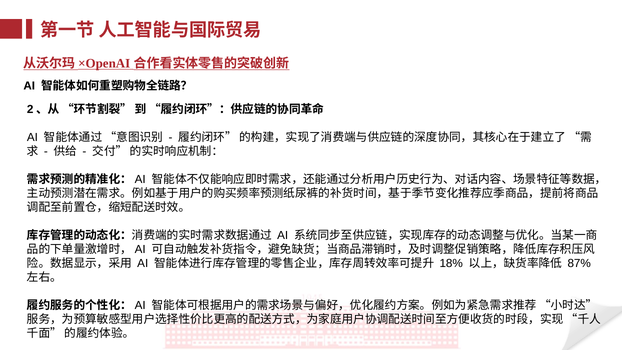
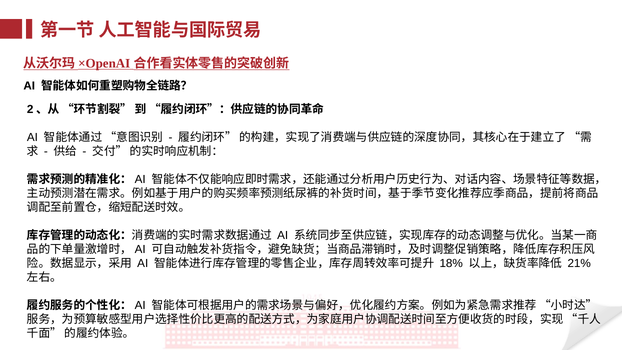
87%: 87% -> 21%
